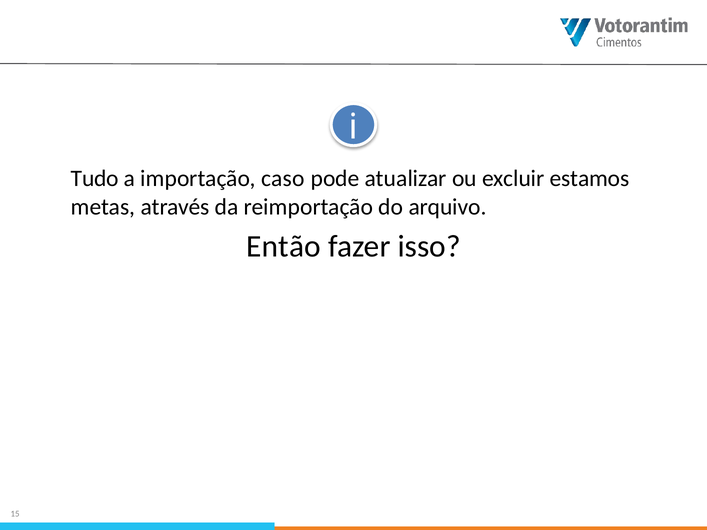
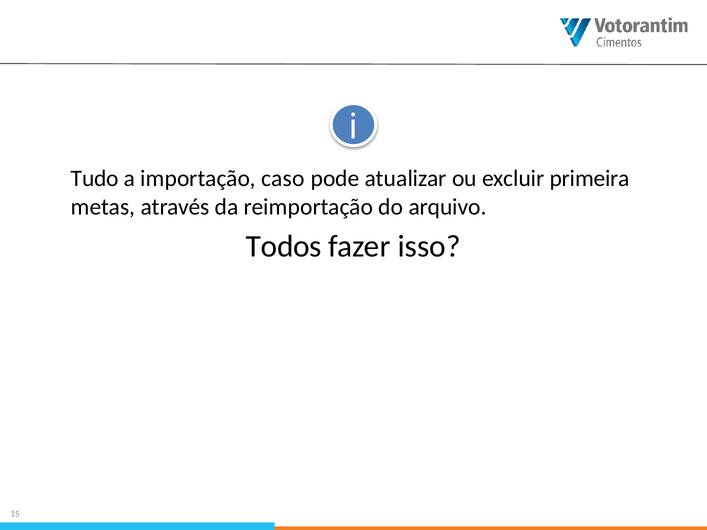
estamos: estamos -> primeira
Então: Então -> Todos
